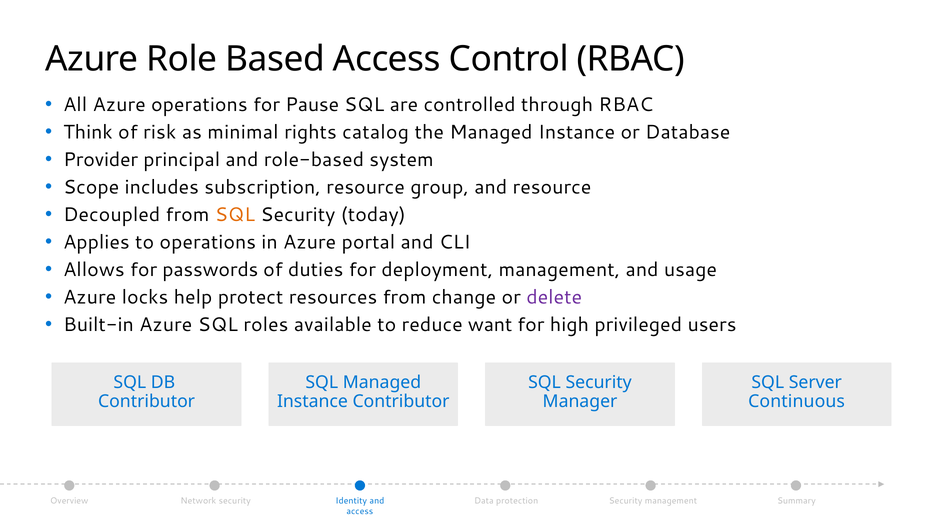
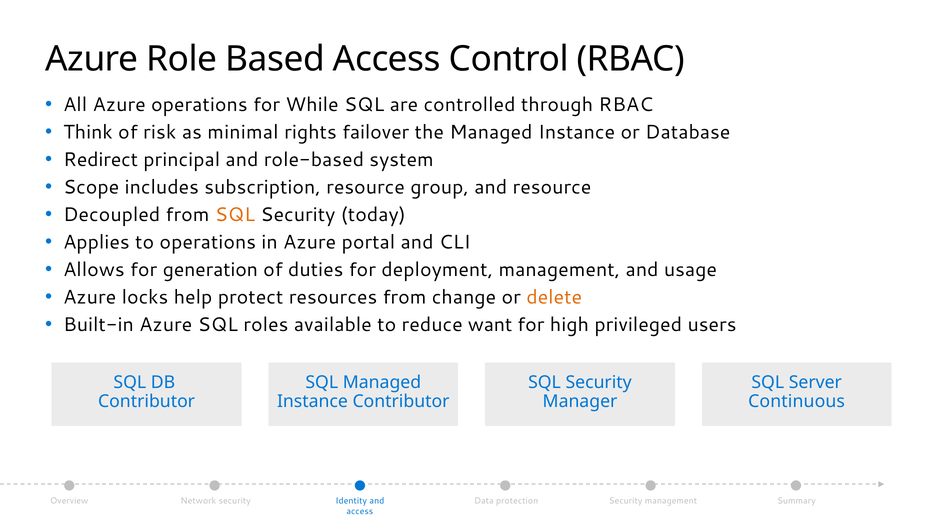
Pause: Pause -> While
catalog: catalog -> failover
Provider: Provider -> Redirect
passwords: passwords -> generation
delete colour: purple -> orange
